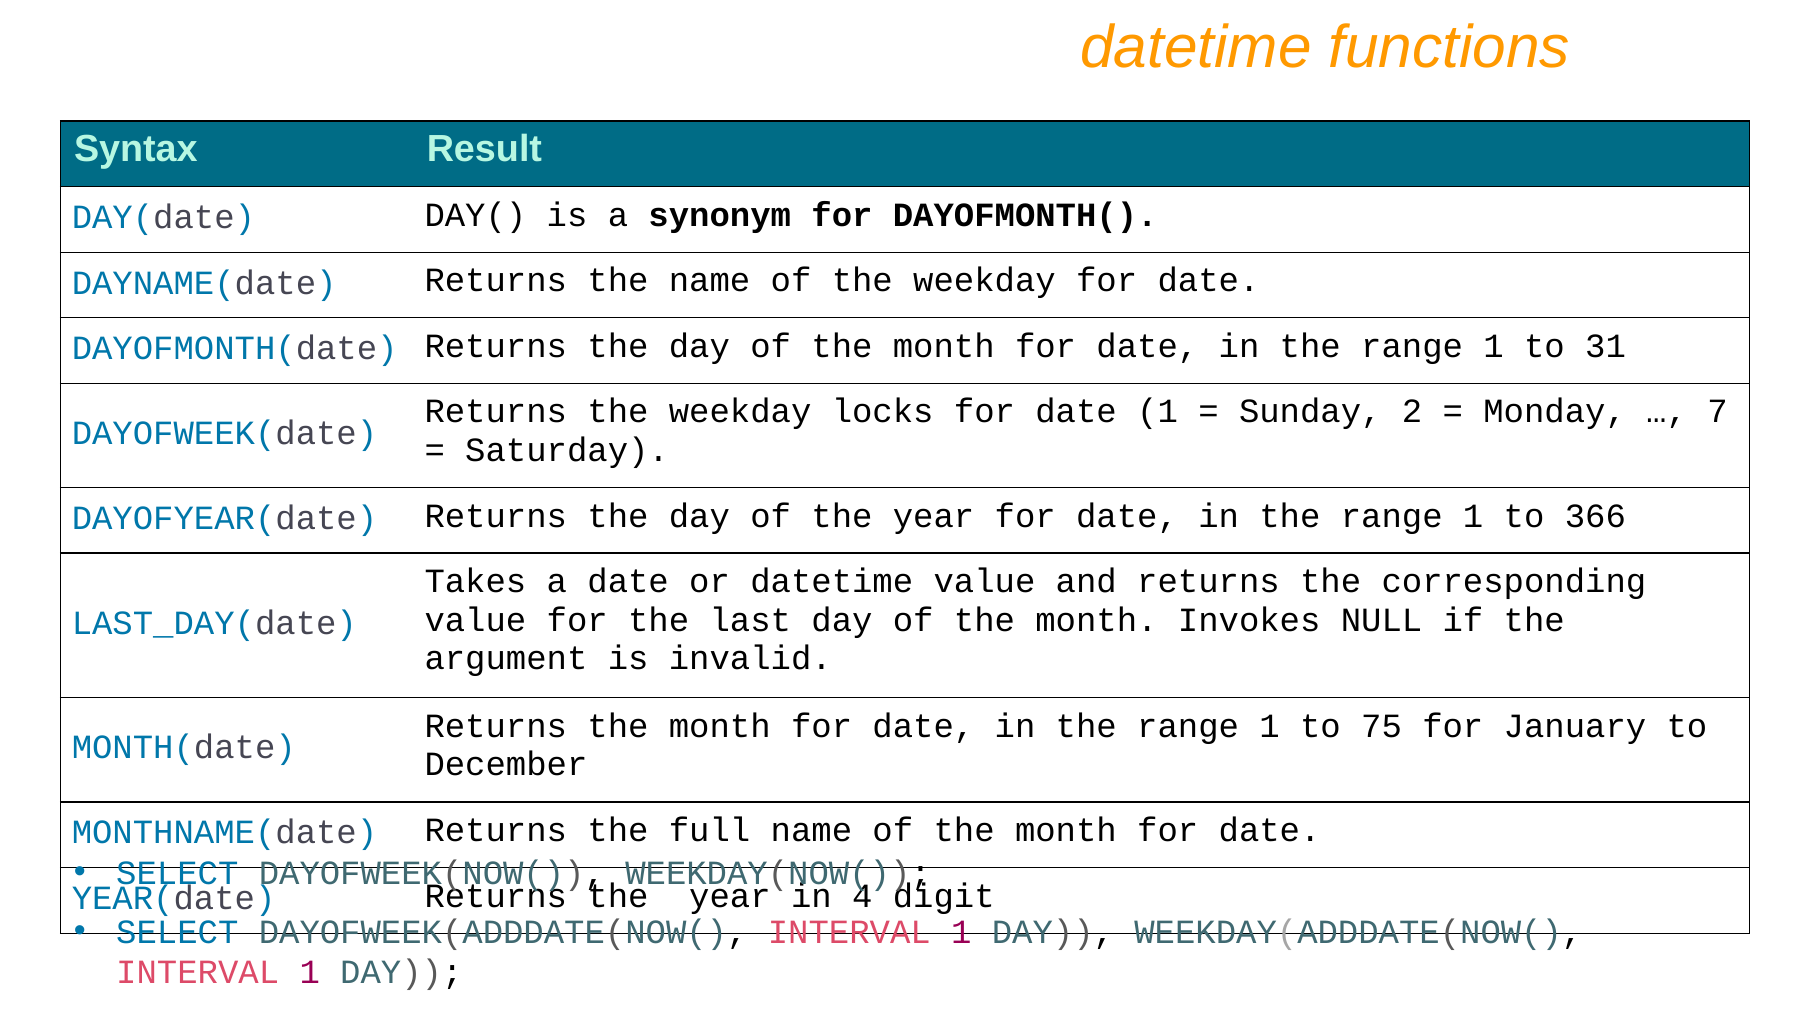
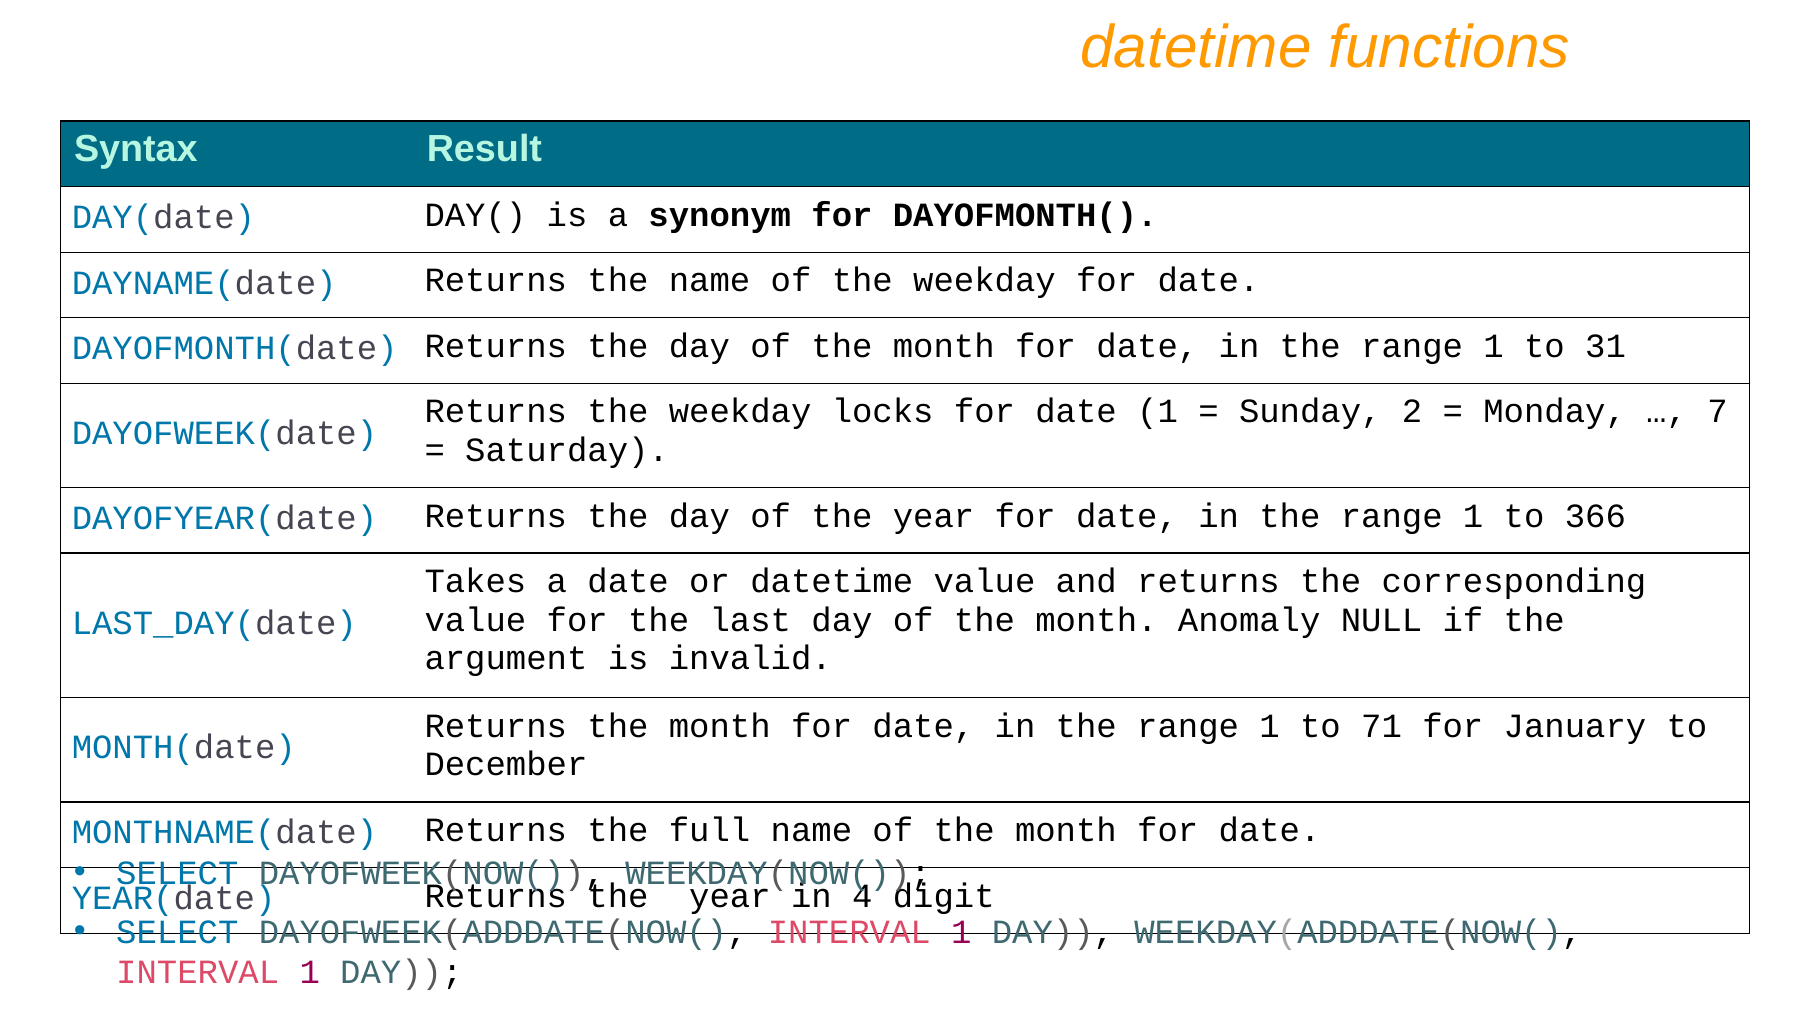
Invokes: Invokes -> Anomaly
75: 75 -> 71
